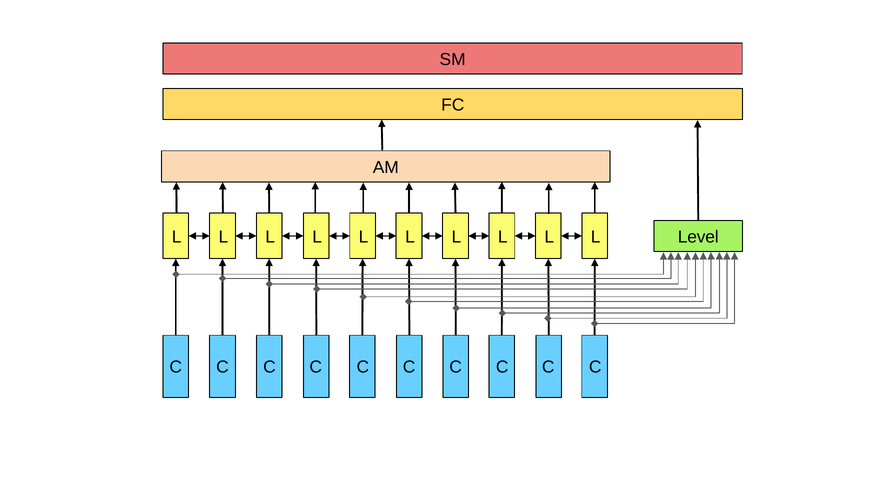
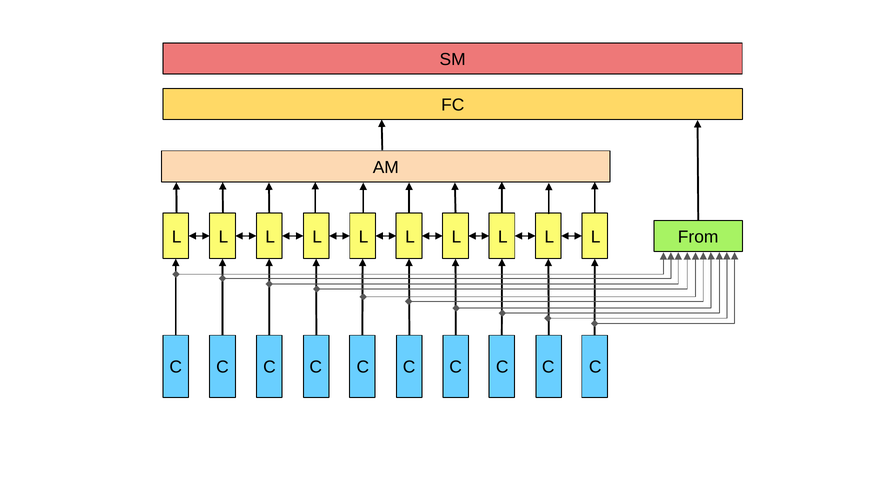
Level: Level -> From
